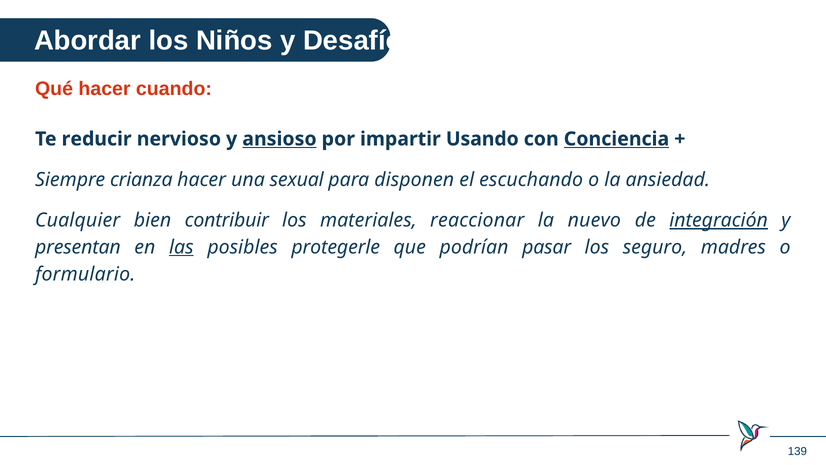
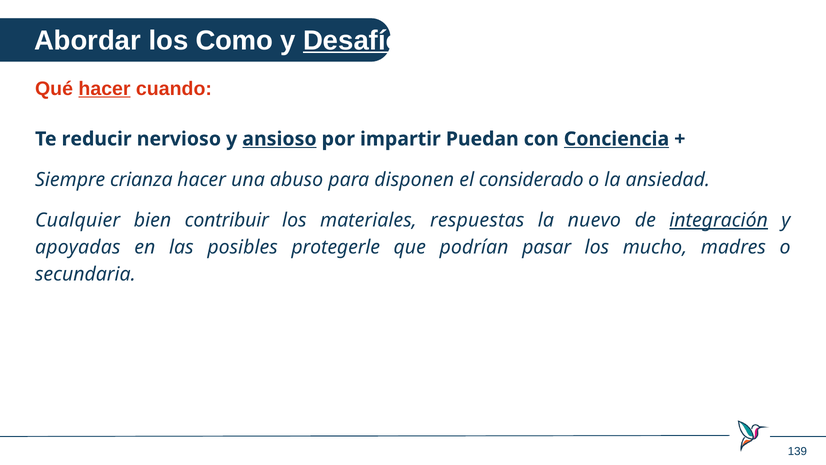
Niños: Niños -> Como
Desafíos underline: none -> present
hacer at (105, 89) underline: none -> present
Usando: Usando -> Puedan
sexual: sexual -> abuso
escuchando: escuchando -> considerado
reaccionar: reaccionar -> respuestas
presentan: presentan -> apoyadas
las underline: present -> none
seguro: seguro -> mucho
formulario: formulario -> secundaria
